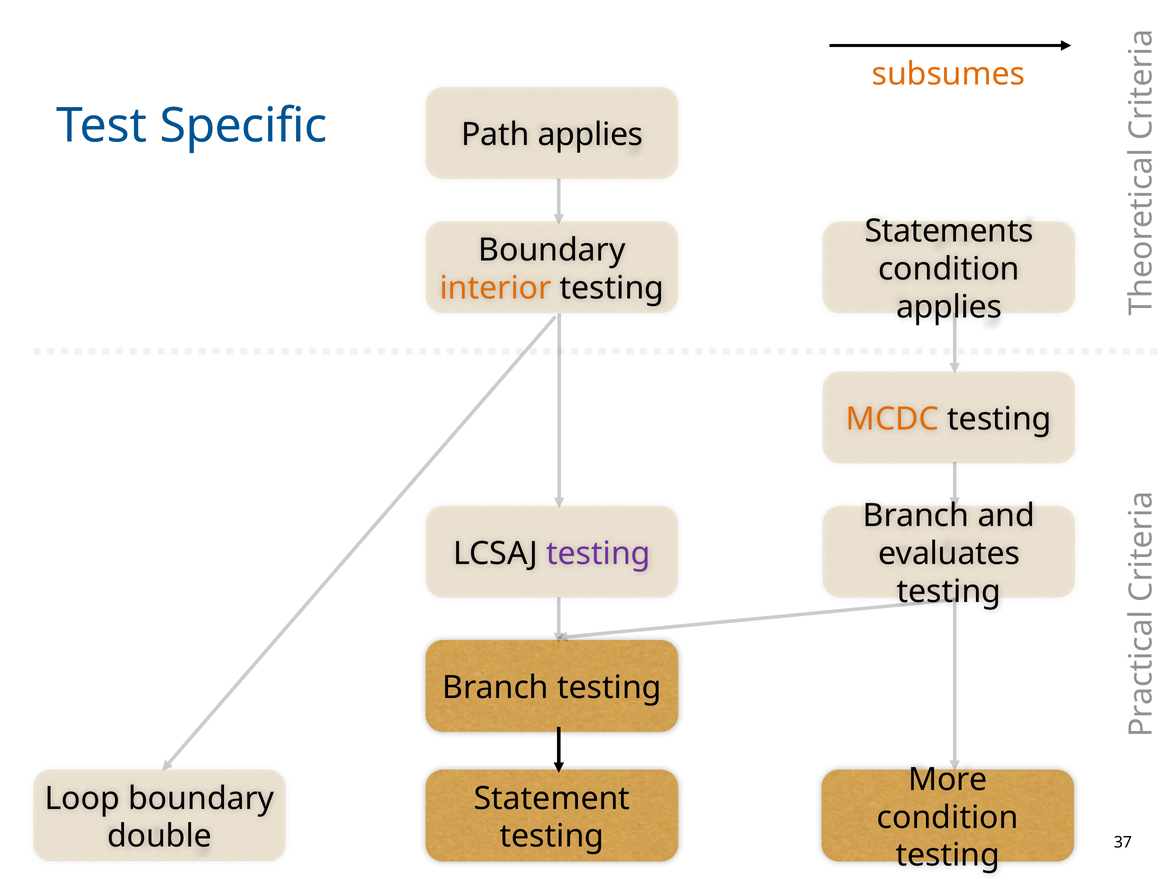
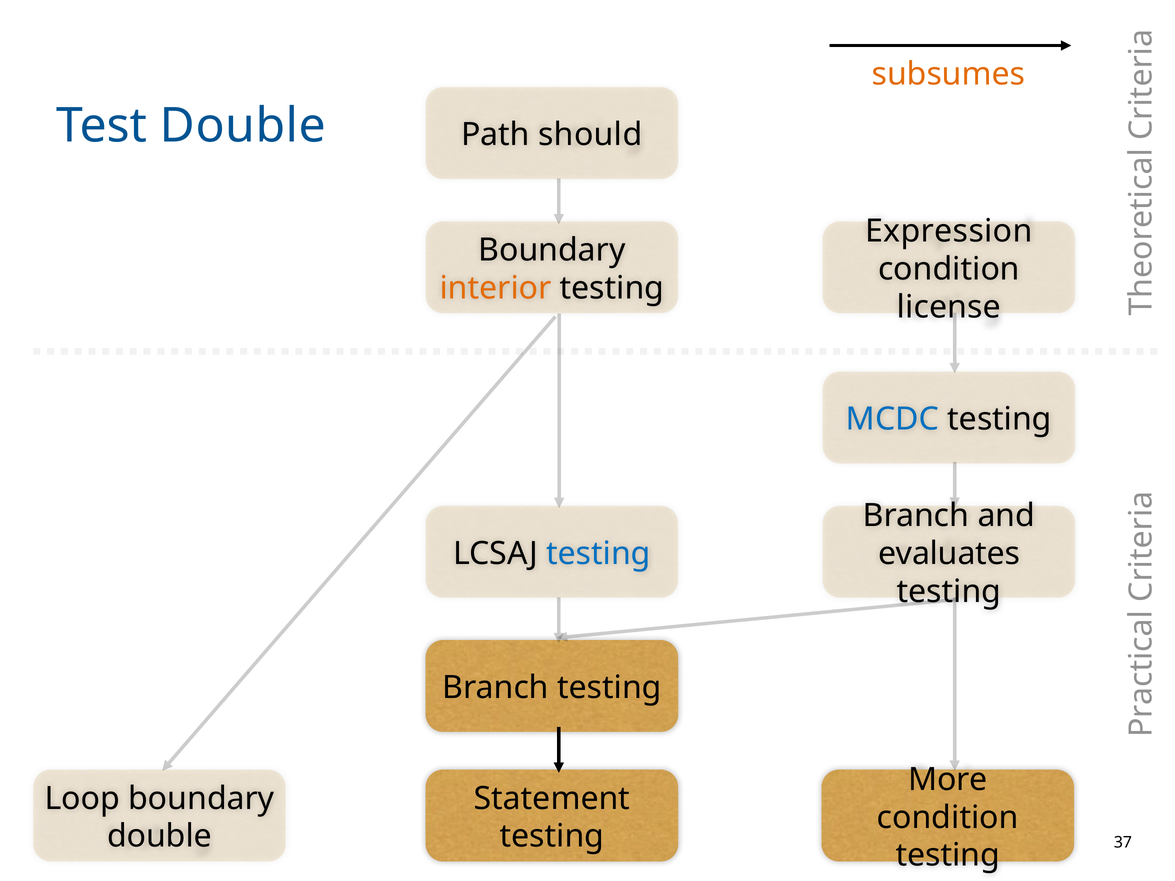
Test Specific: Specific -> Double
Path applies: applies -> should
Statements: Statements -> Expression
applies at (949, 307): applies -> license
MCDC colour: orange -> blue
testing at (598, 554) colour: purple -> blue
